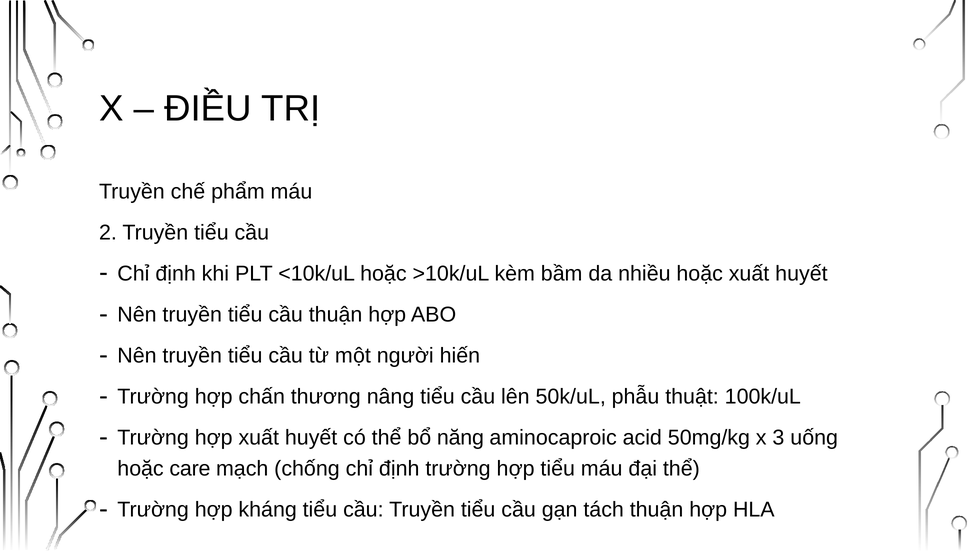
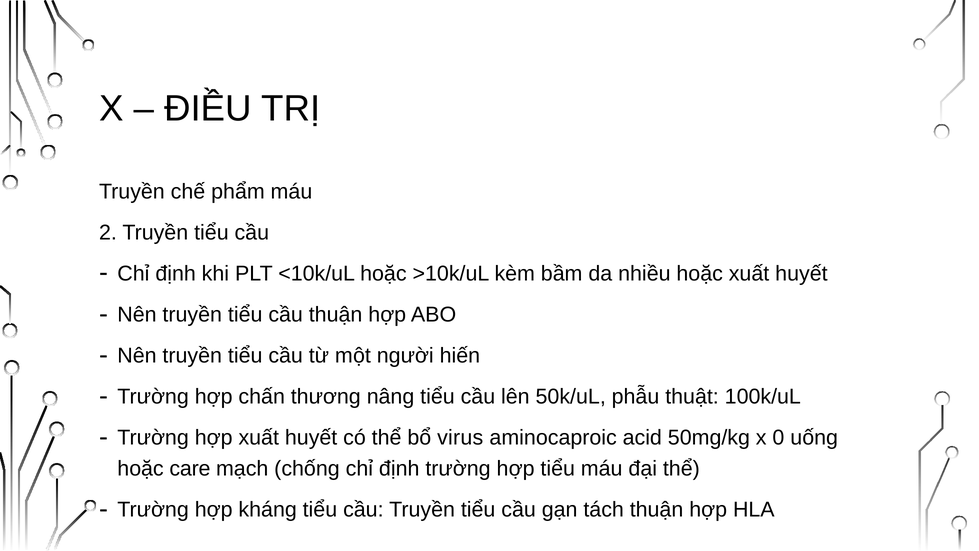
năng: năng -> virus
3: 3 -> 0
